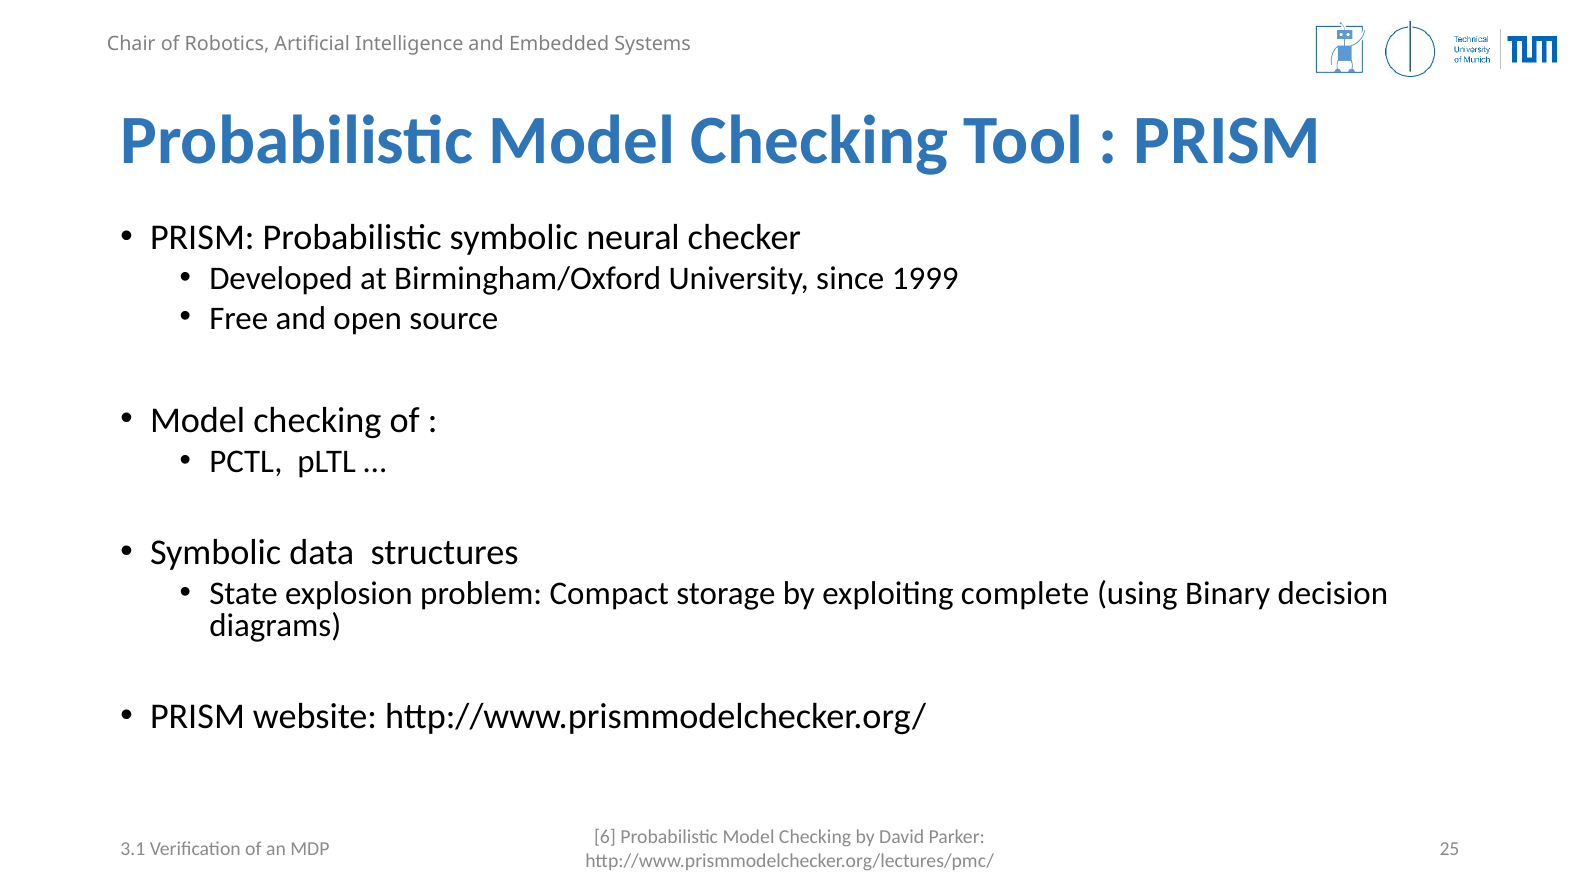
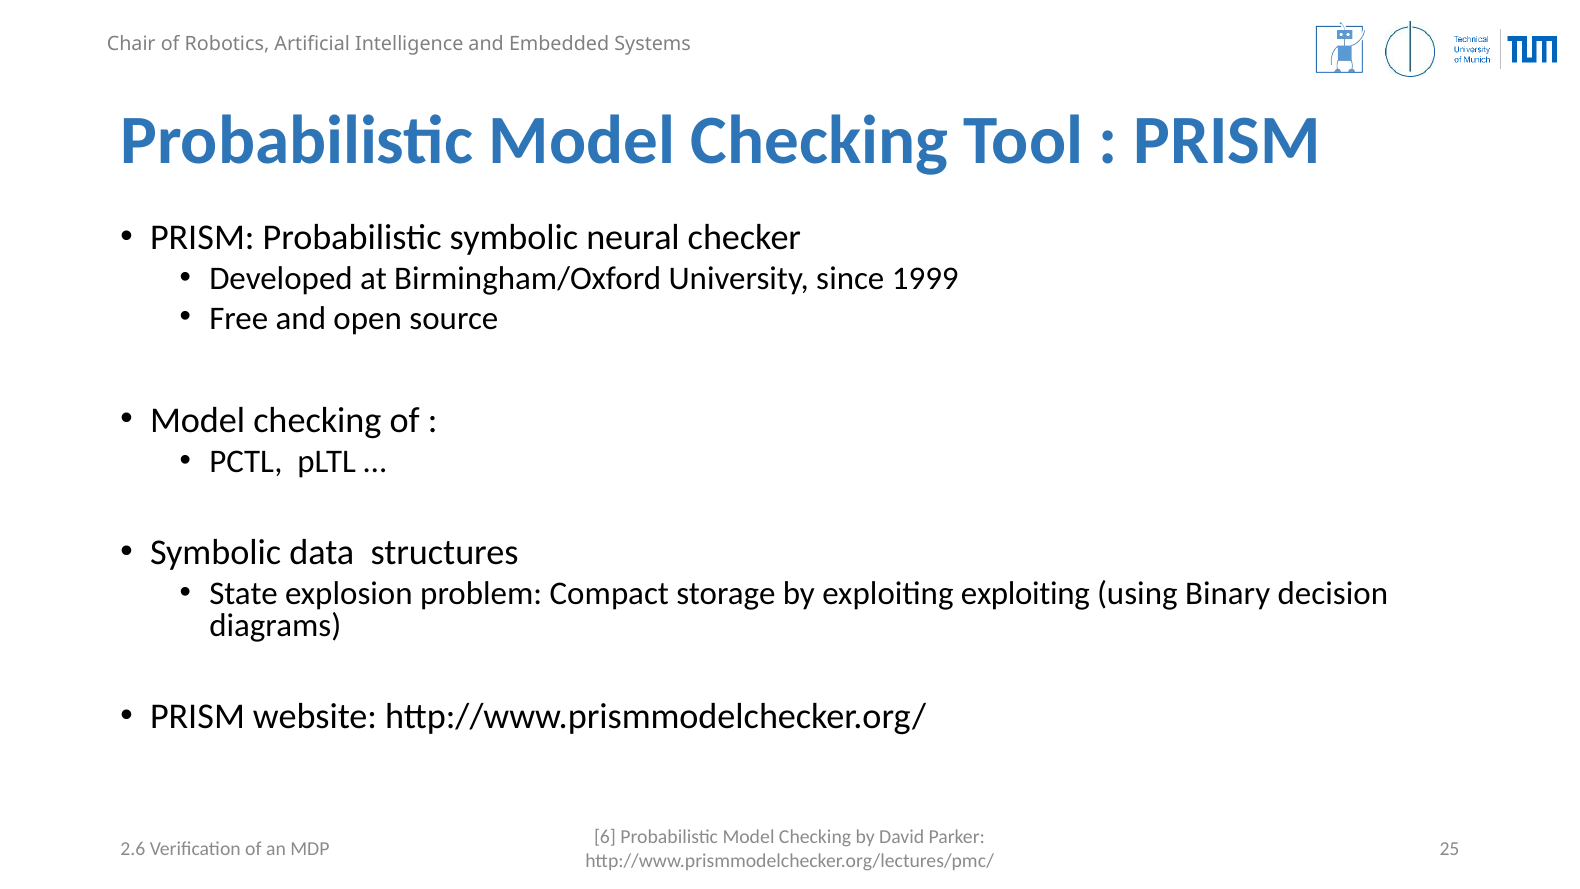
exploiting complete: complete -> exploiting
3.1: 3.1 -> 2.6
